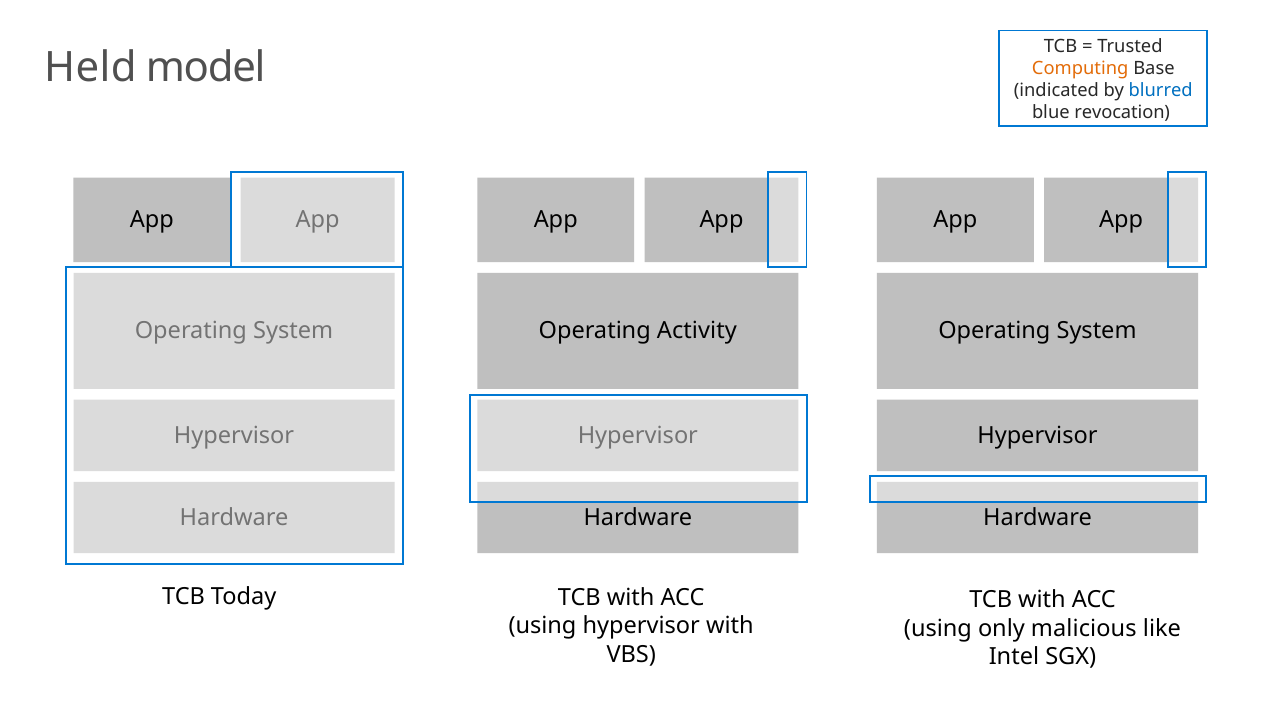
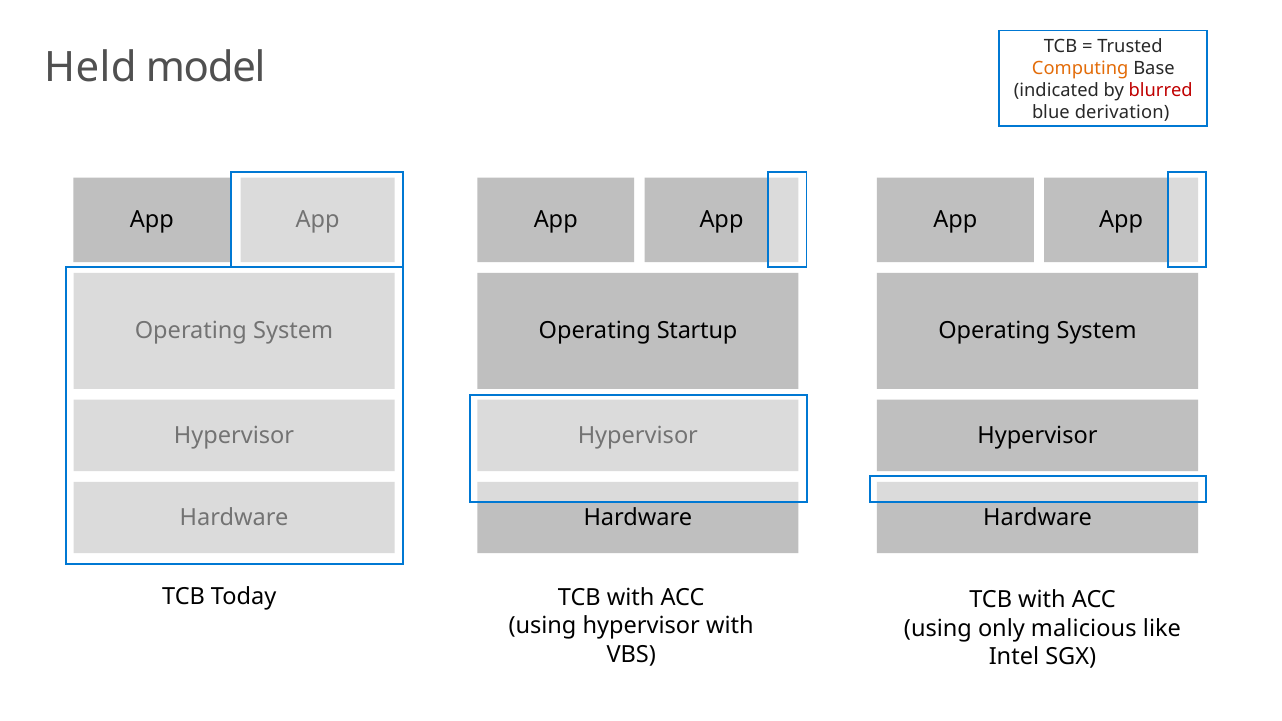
blurred colour: blue -> red
revocation: revocation -> derivation
Activity: Activity -> Startup
